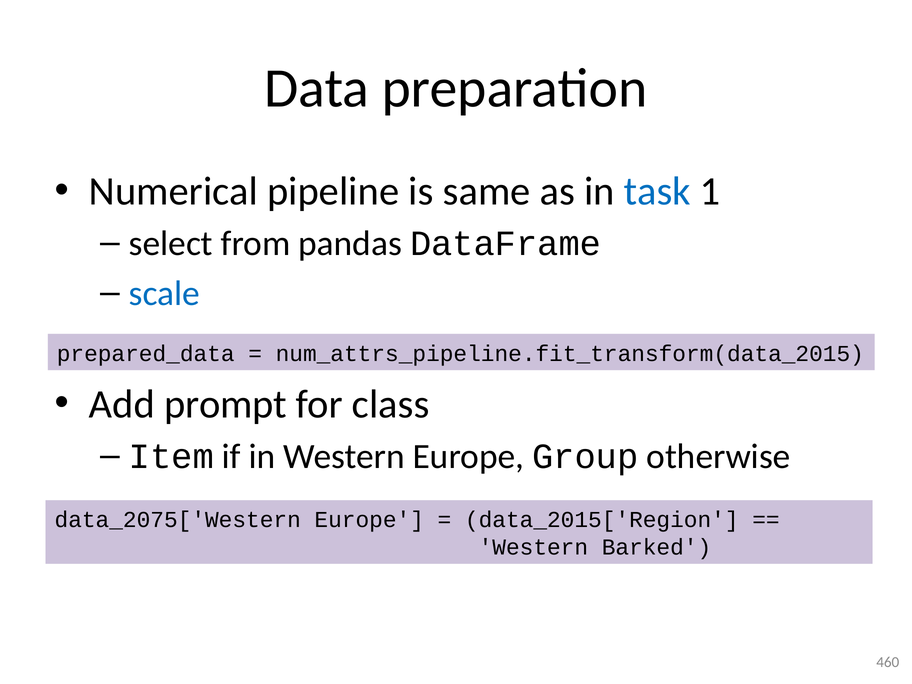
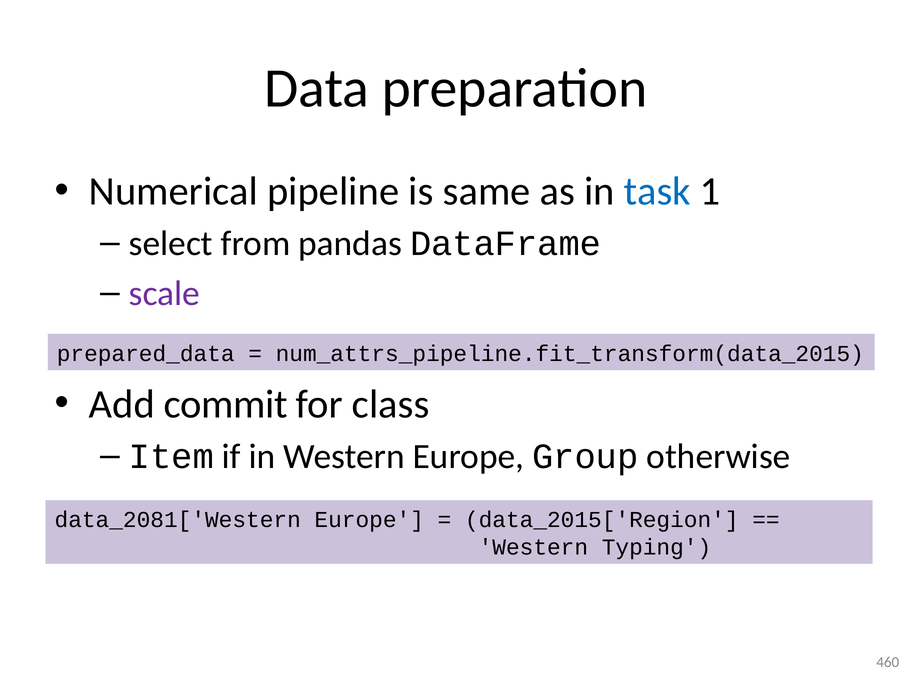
scale colour: blue -> purple
prompt: prompt -> commit
data_2075['Western: data_2075['Western -> data_2081['Western
Barked: Barked -> Typing
